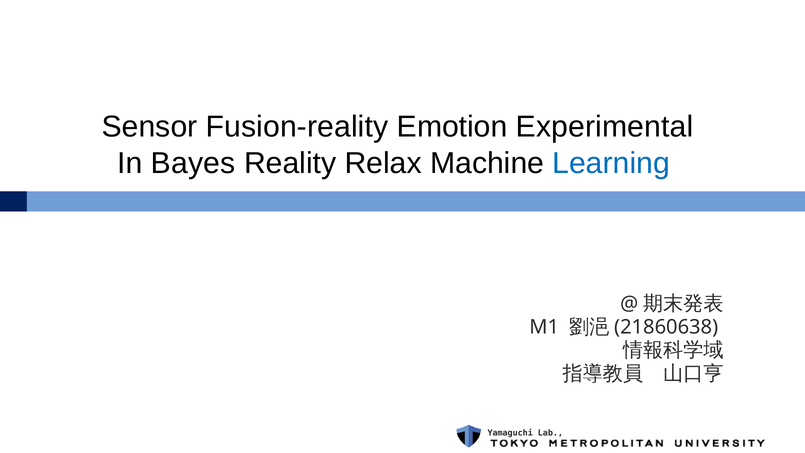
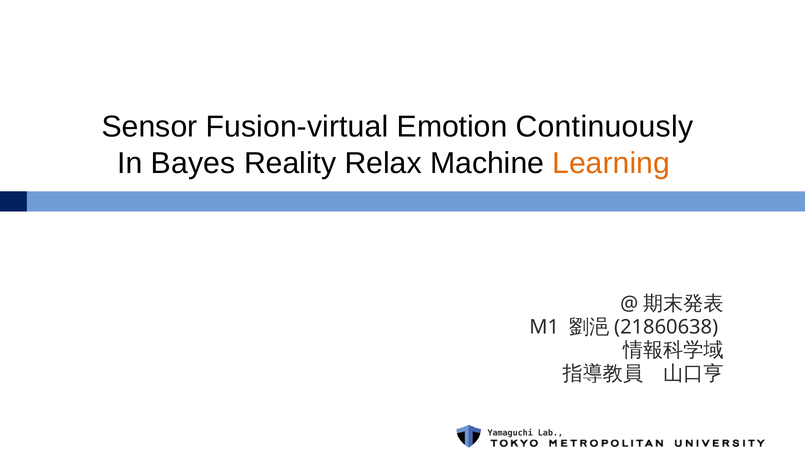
Fusion-reality: Fusion-reality -> Fusion-virtual
Experimental: Experimental -> Continuously
Learning colour: blue -> orange
